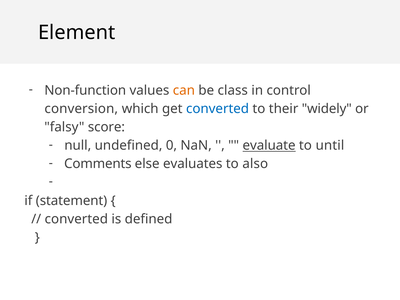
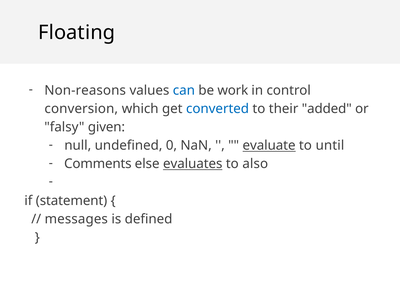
Element: Element -> Floating
Non-function: Non-function -> Non-reasons
can colour: orange -> blue
class: class -> work
widely: widely -> added
score: score -> given
evaluates underline: none -> present
converted at (76, 219): converted -> messages
